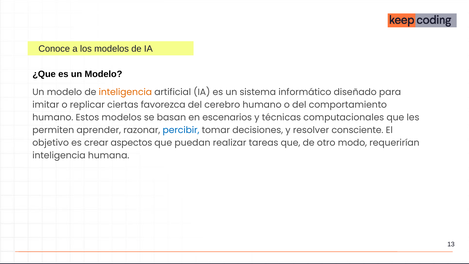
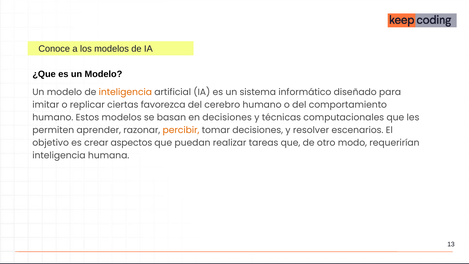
en escenarios: escenarios -> decisiones
percibir colour: blue -> orange
consciente: consciente -> escenarios
